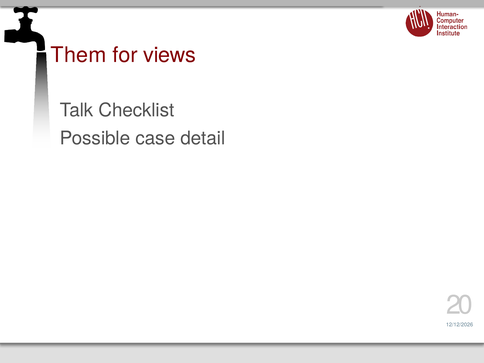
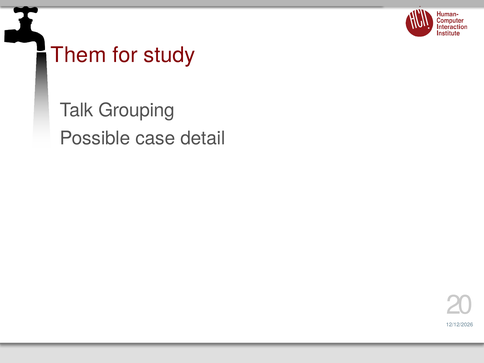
views: views -> study
Checklist: Checklist -> Grouping
